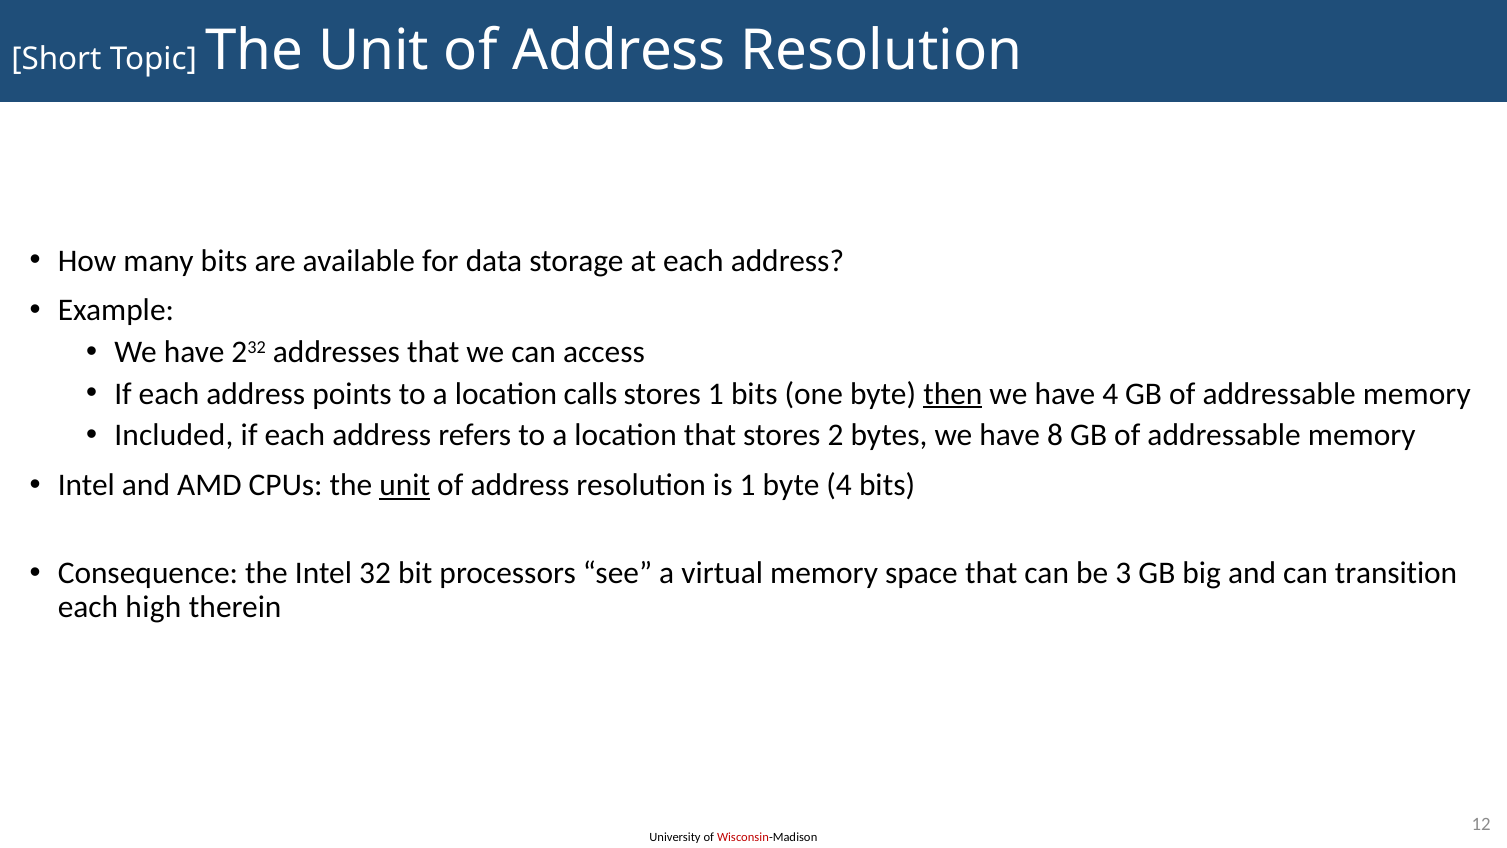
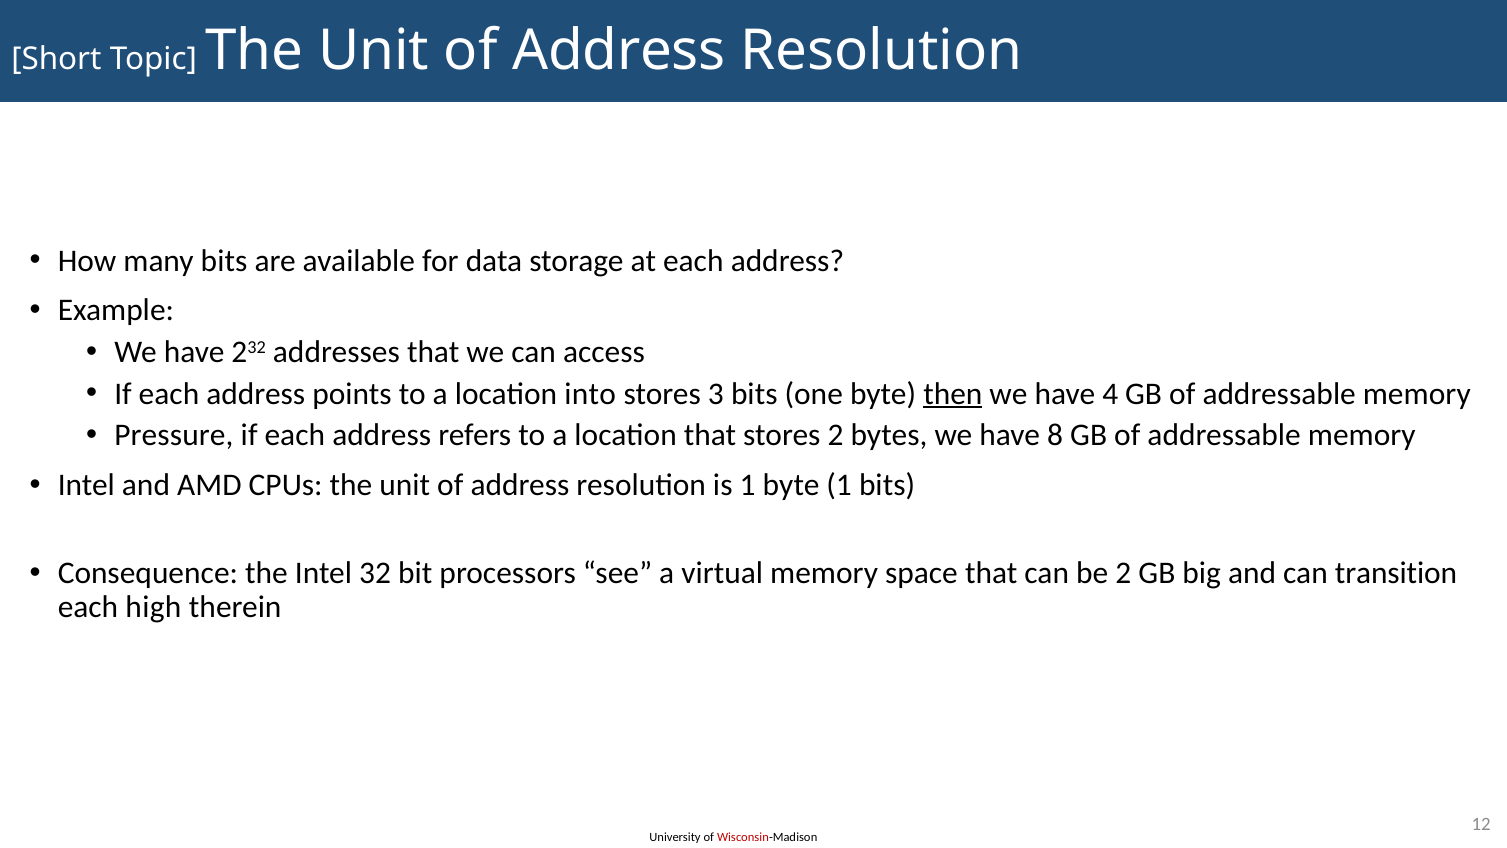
calls: calls -> into
stores 1: 1 -> 3
Included: Included -> Pressure
unit at (405, 485) underline: present -> none
byte 4: 4 -> 1
be 3: 3 -> 2
